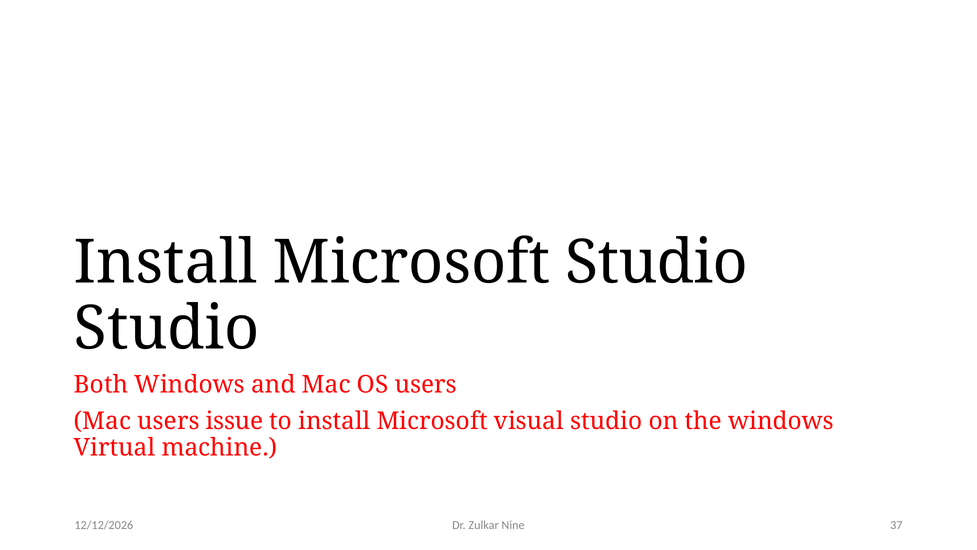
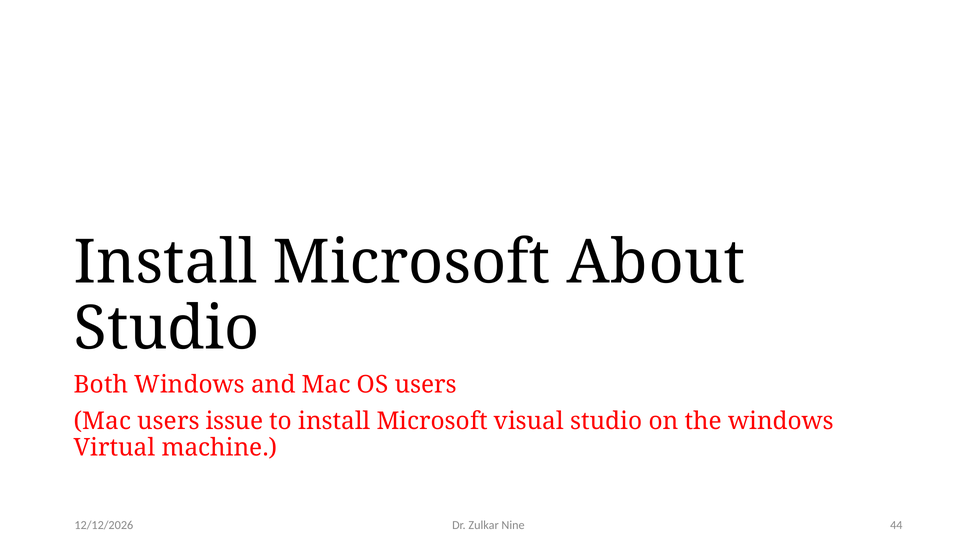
Microsoft Studio: Studio -> About
37: 37 -> 44
